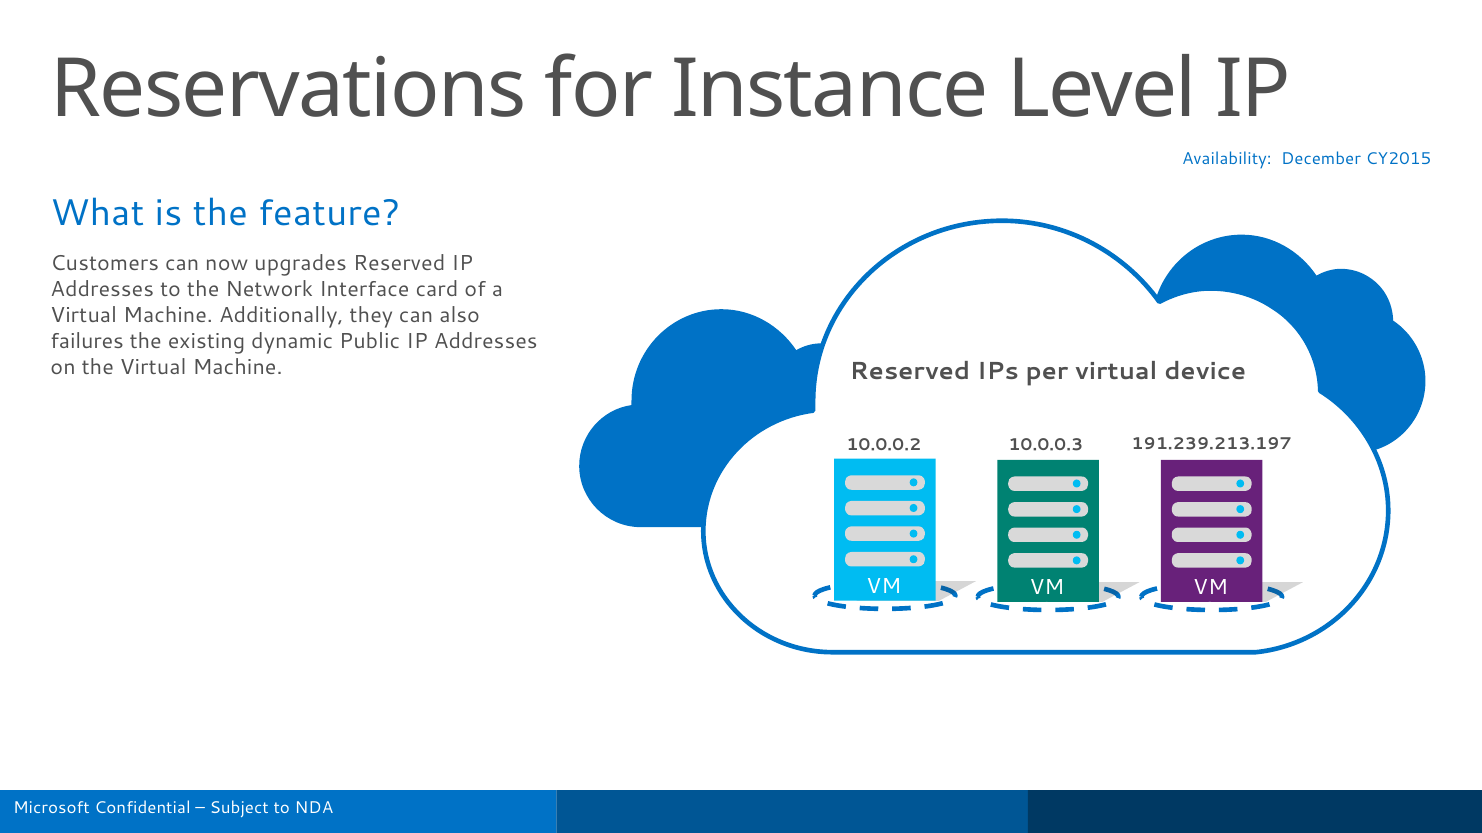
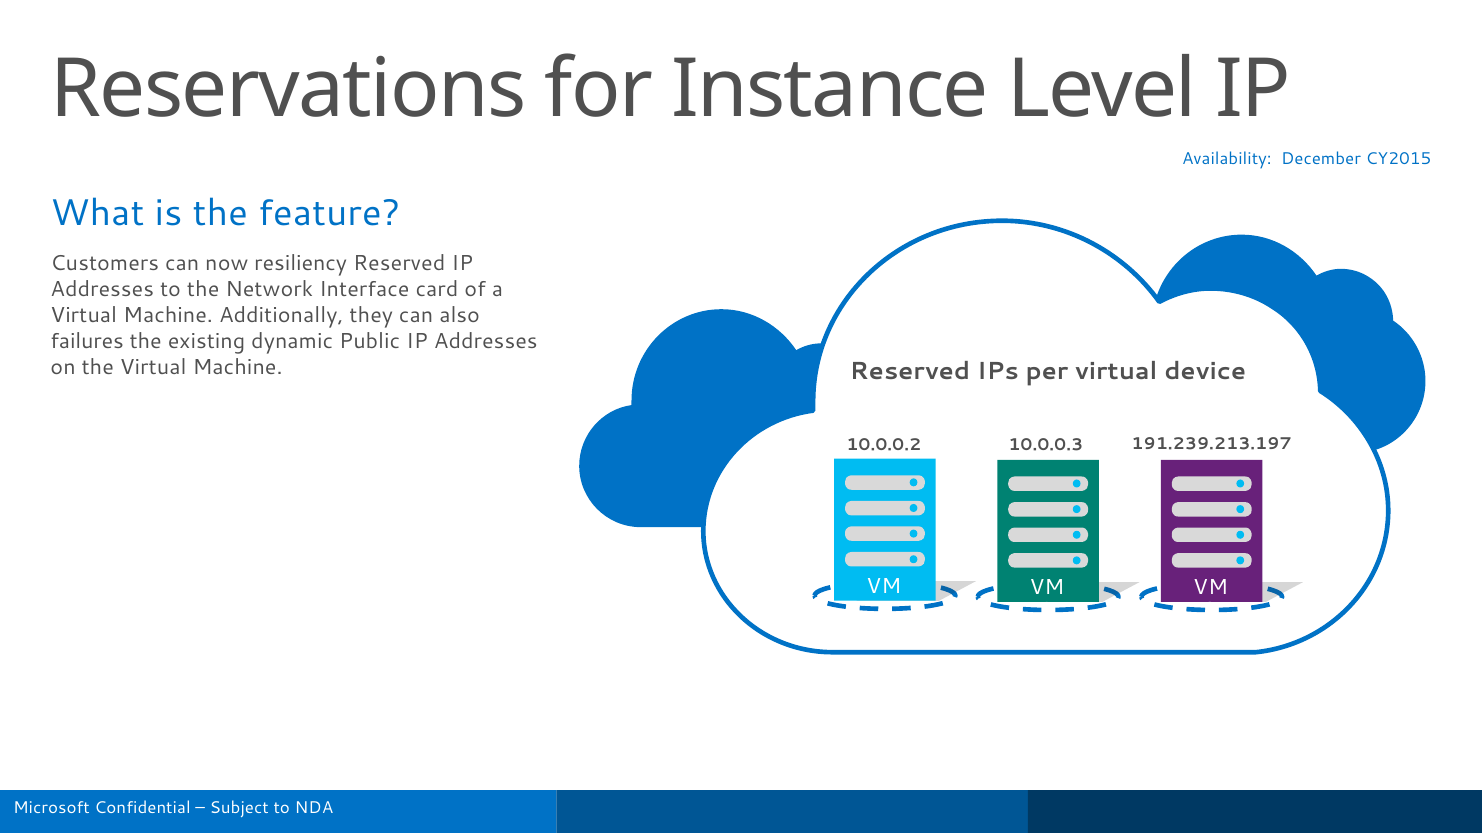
upgrades: upgrades -> resiliency
